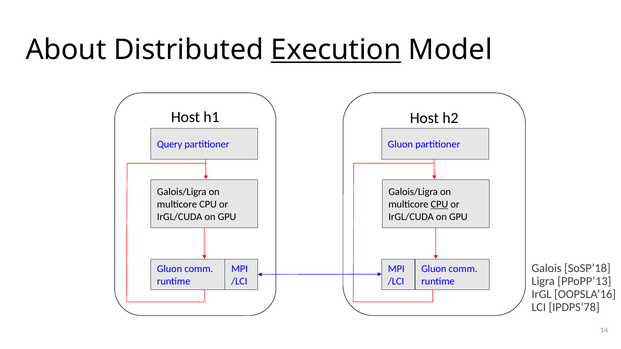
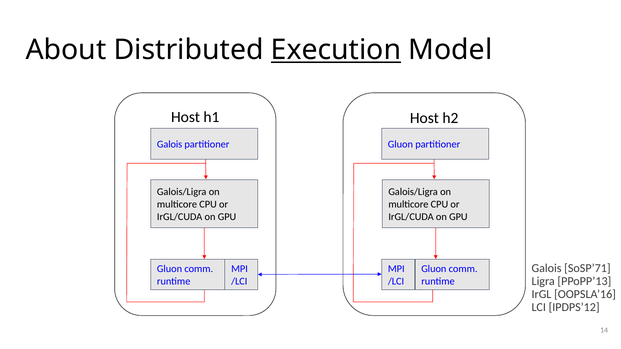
Query at (170, 145): Query -> Galois
CPU at (439, 205) underline: present -> none
SoSP’18: SoSP’18 -> SoSP’71
IPDPS’78: IPDPS’78 -> IPDPS’12
